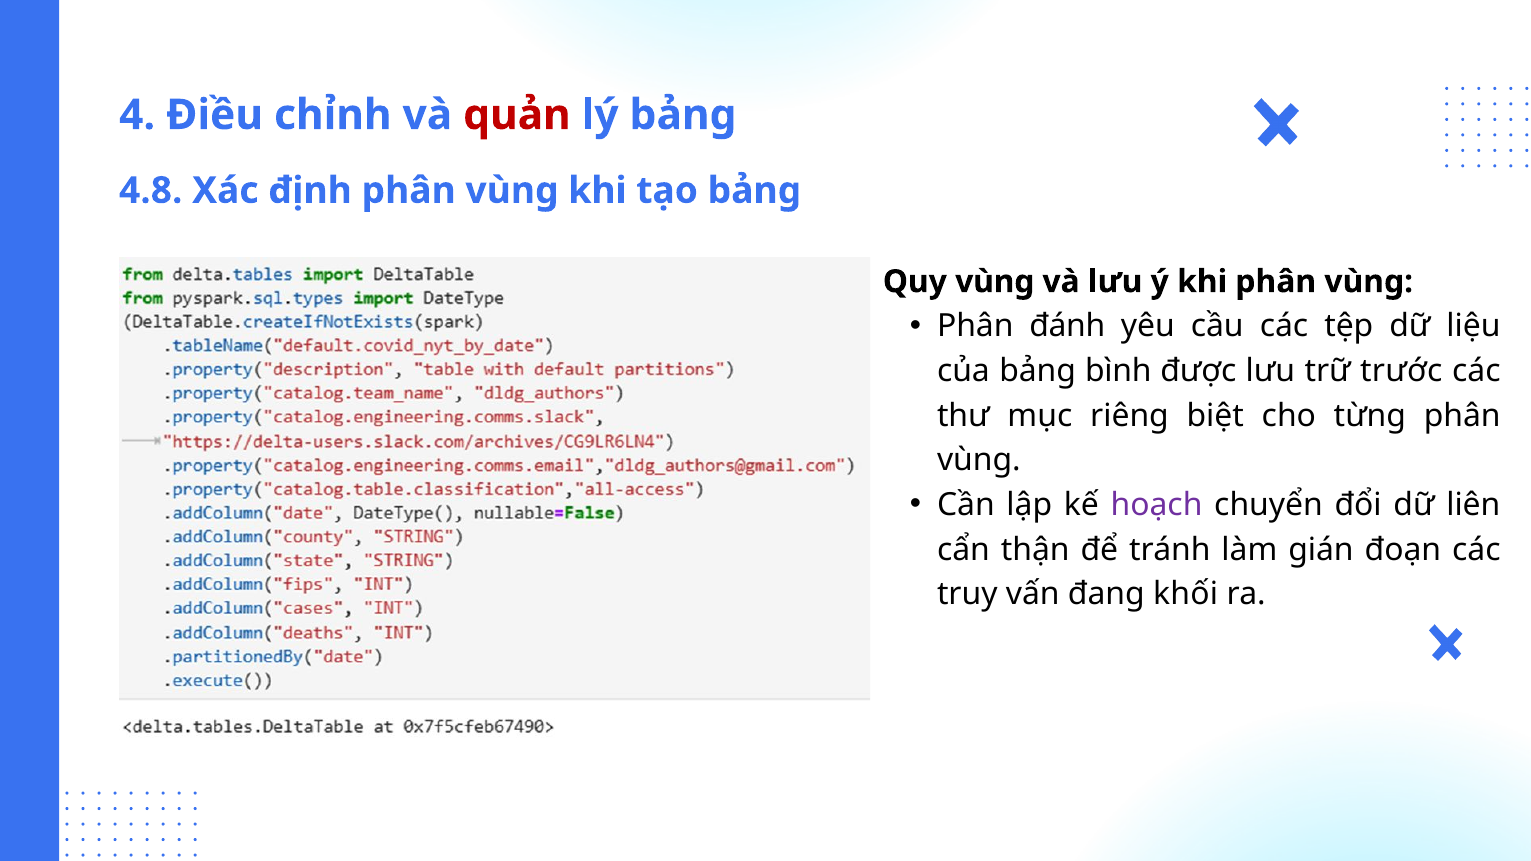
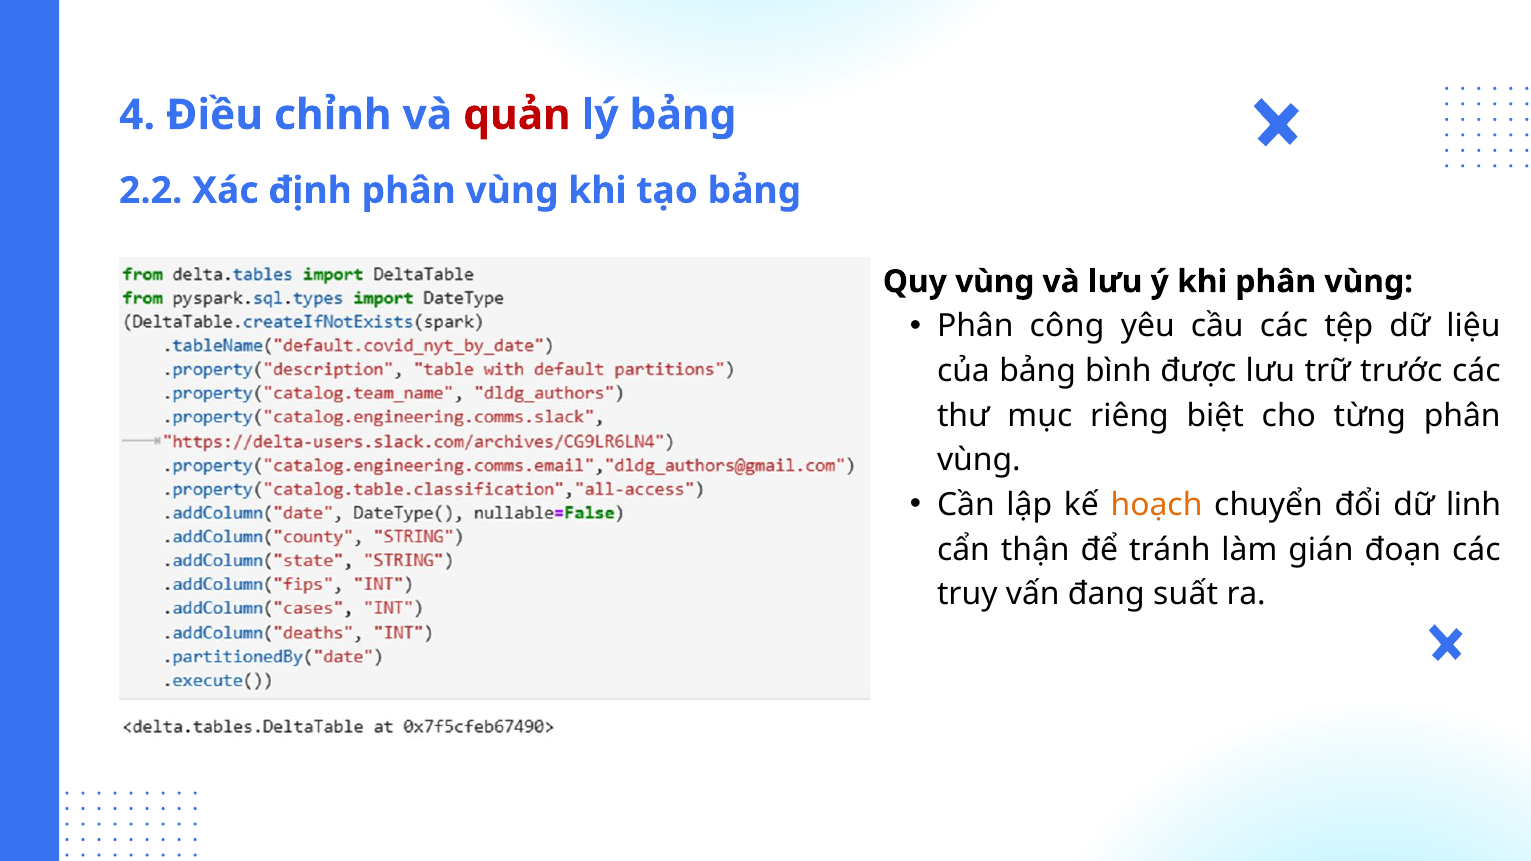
4.8: 4.8 -> 2.2
đánh: đánh -> công
hoạch colour: purple -> orange
liên: liên -> linh
khối: khối -> suất
